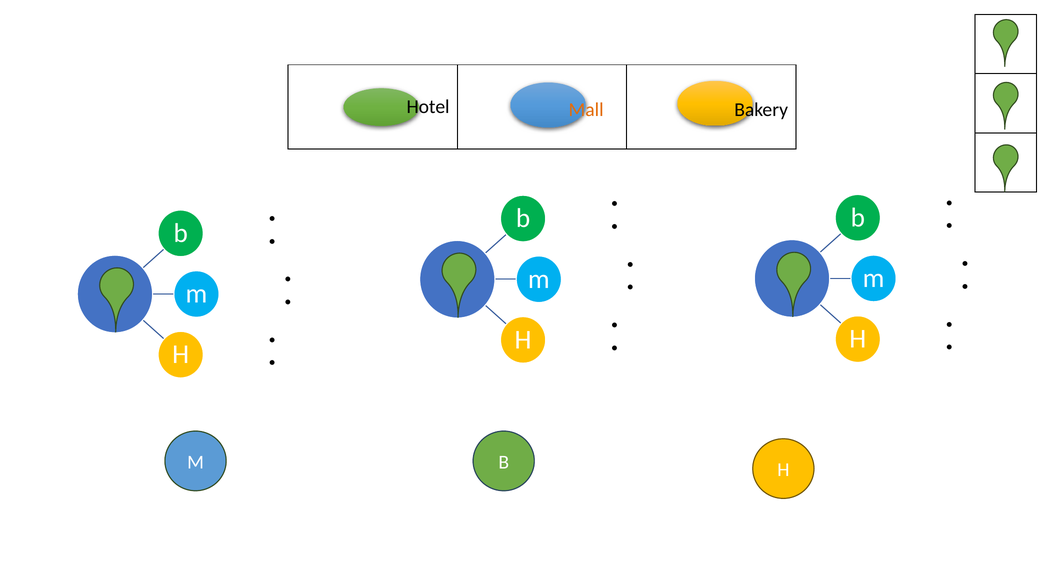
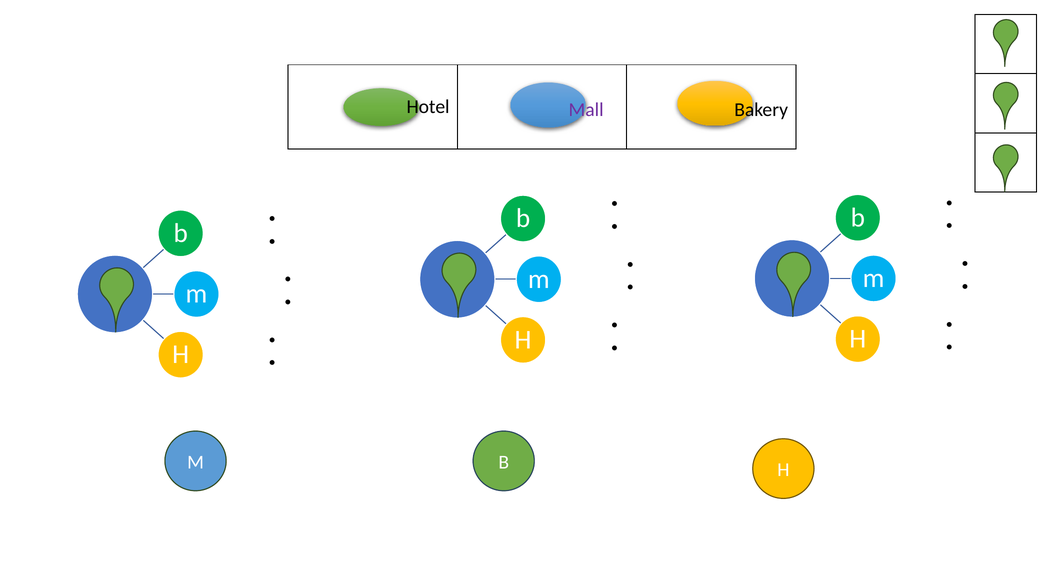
Mall colour: orange -> purple
